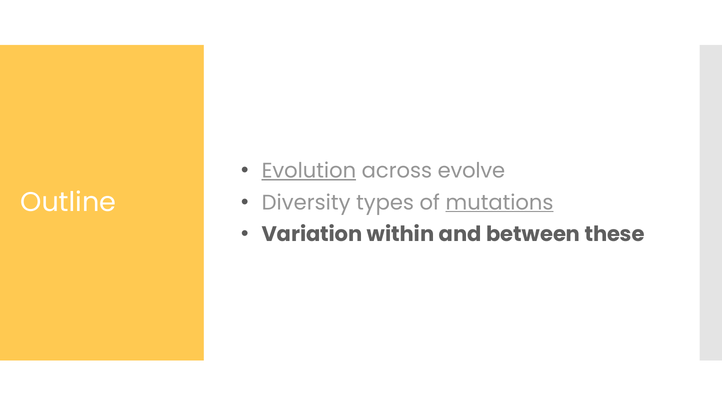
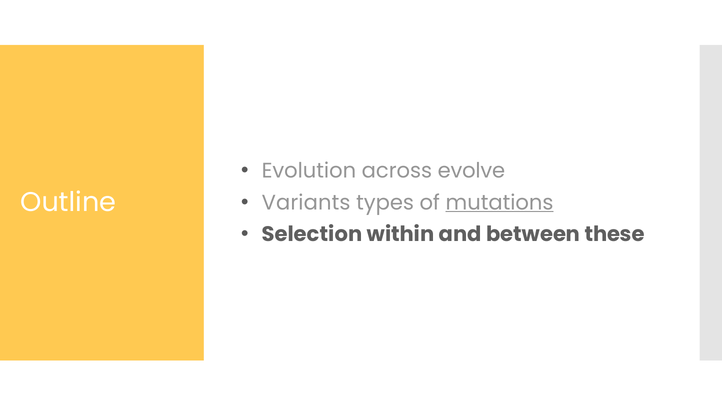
Evolution underline: present -> none
Diversity: Diversity -> Variants
Variation: Variation -> Selection
